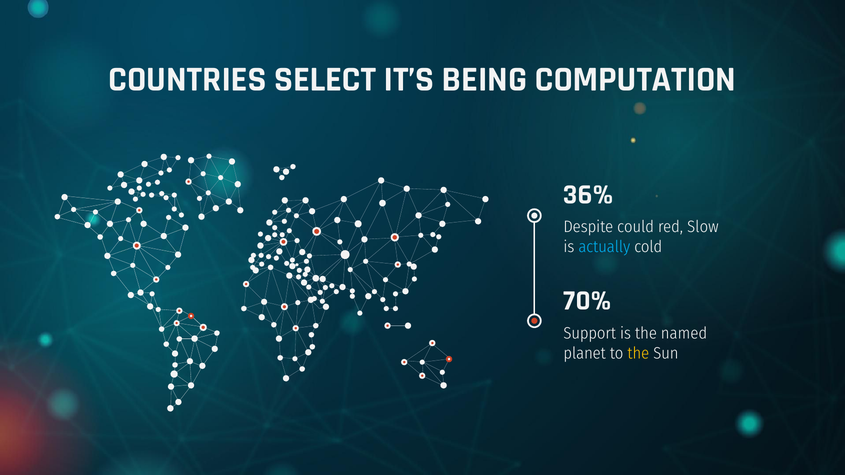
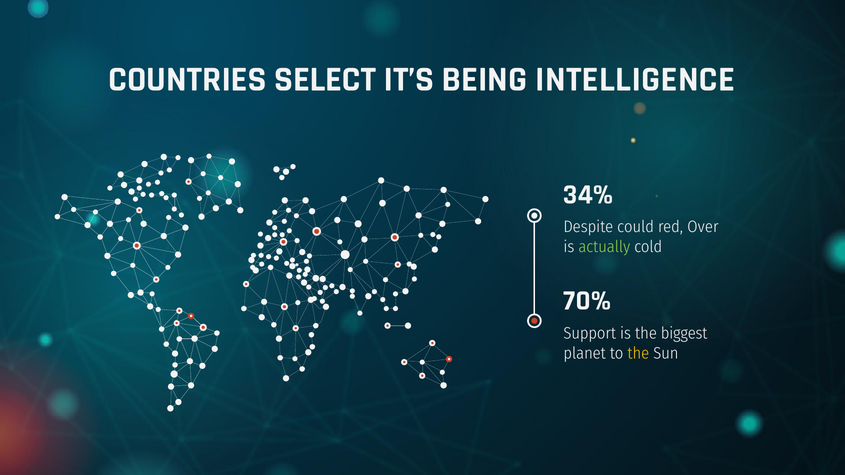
COMPUTATION: COMPUTATION -> INTELLIGENCE
36%: 36% -> 34%
Slow: Slow -> Over
actually colour: light blue -> light green
named: named -> biggest
